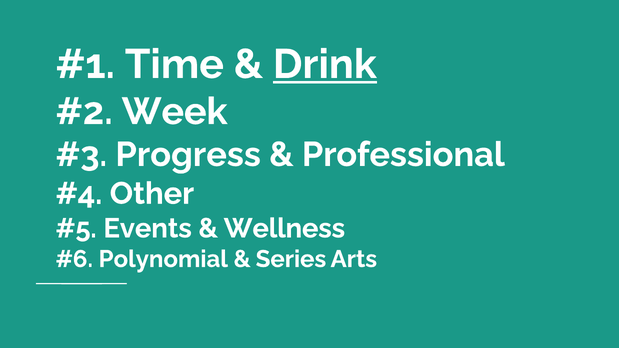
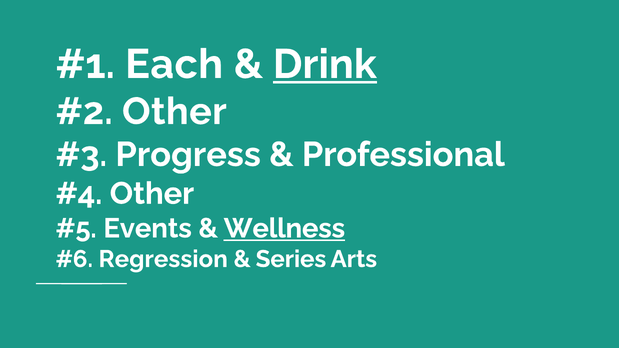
Time: Time -> Each
Week at (175, 112): Week -> Other
Wellness underline: none -> present
Polynomial: Polynomial -> Regression
